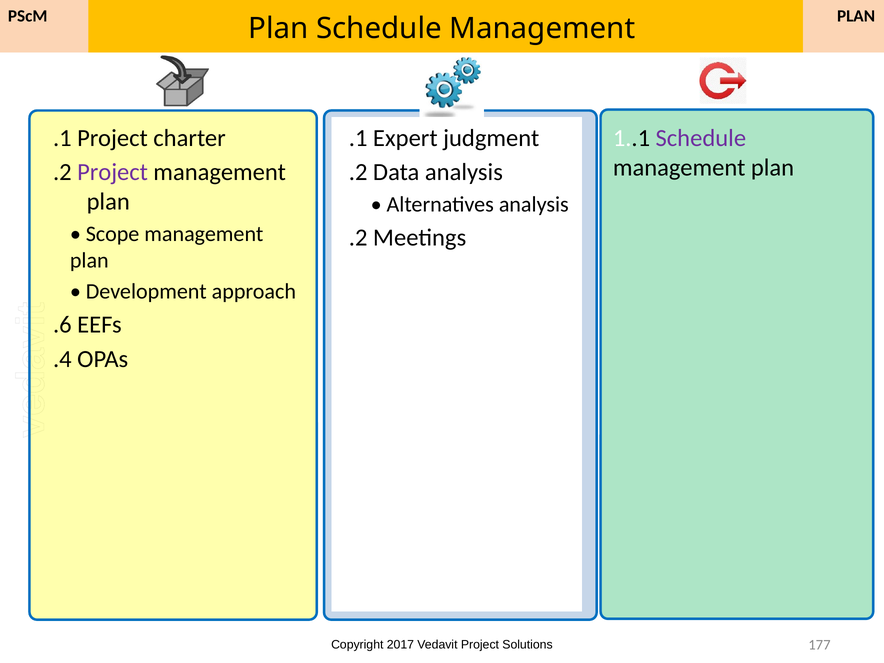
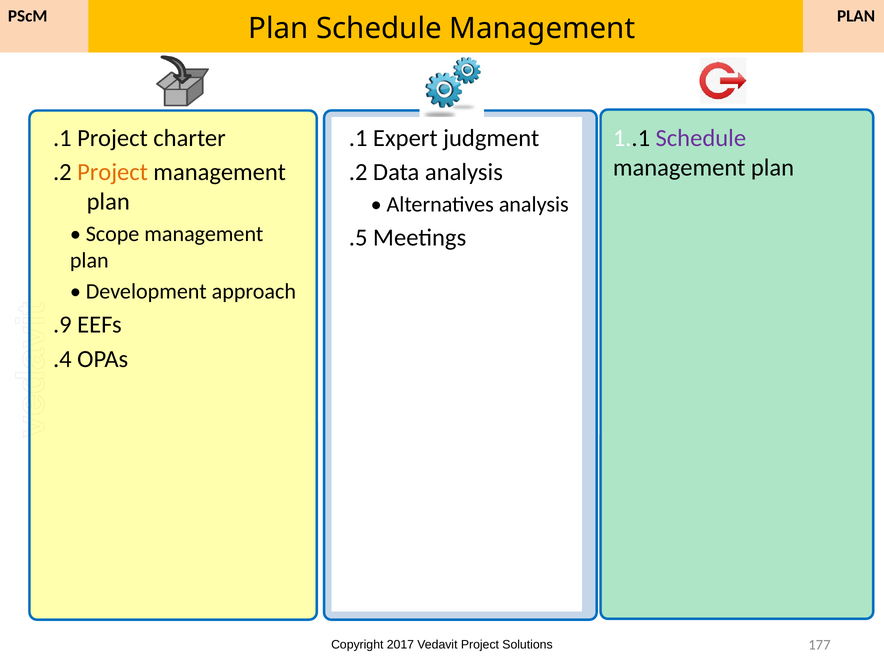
Project at (113, 172) colour: purple -> orange
.2 at (358, 238): .2 -> .5
.6: .6 -> .9
